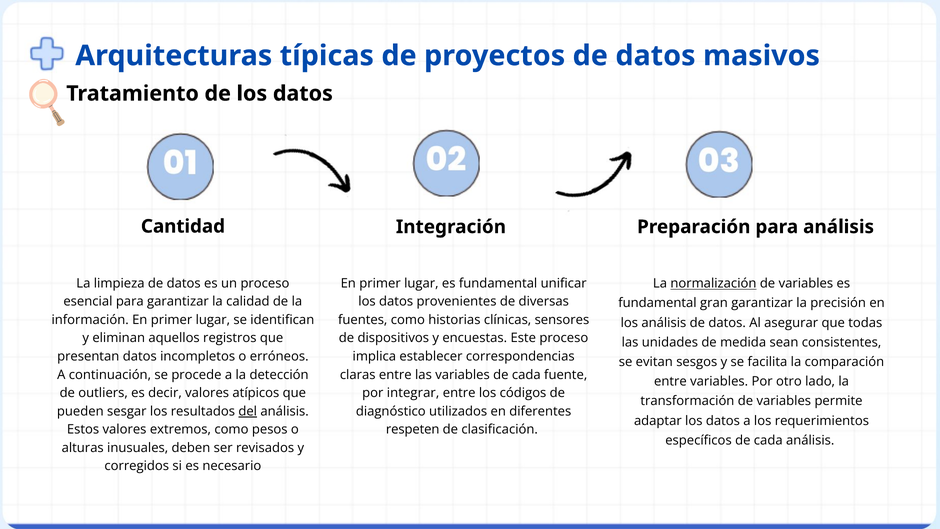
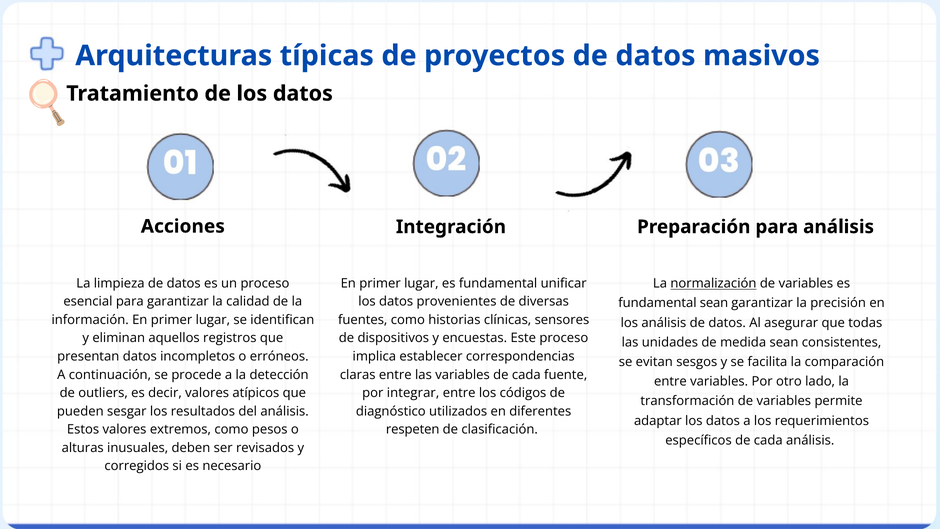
Cantidad: Cantidad -> Acciones
fundamental gran: gran -> sean
del underline: present -> none
